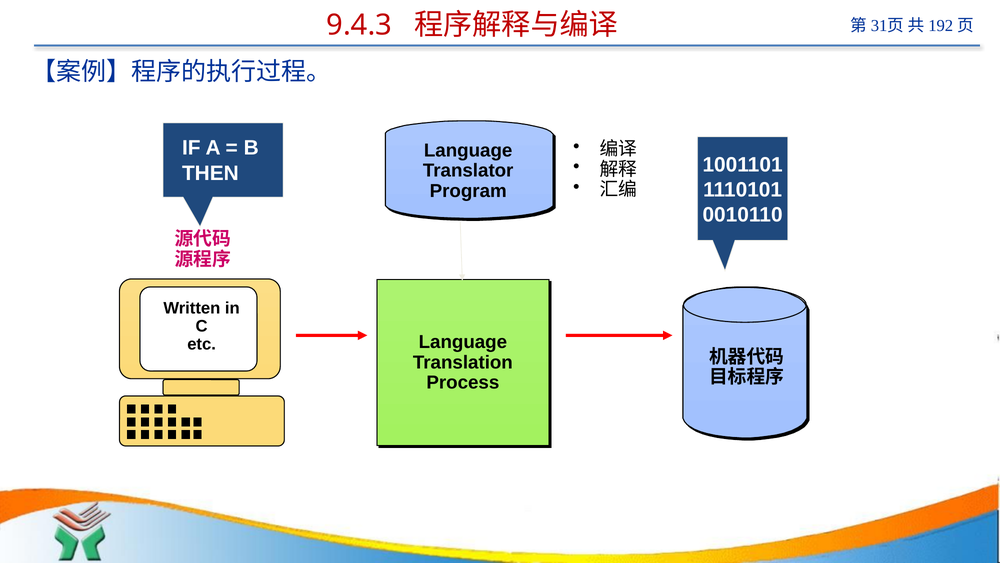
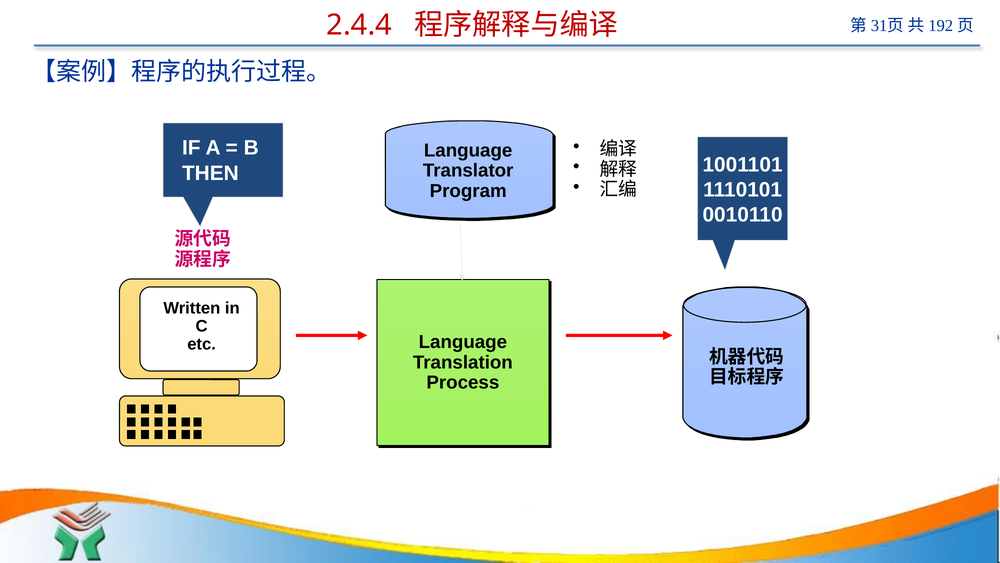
9.4.3: 9.4.3 -> 2.4.4
